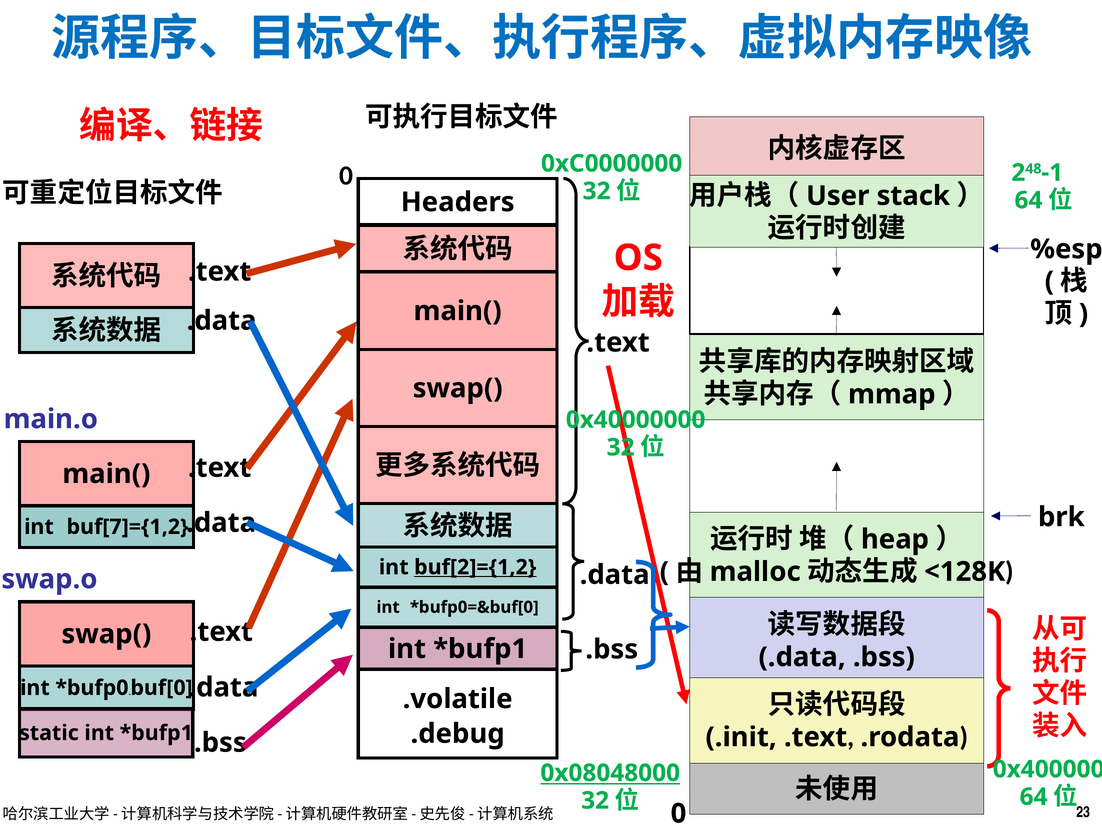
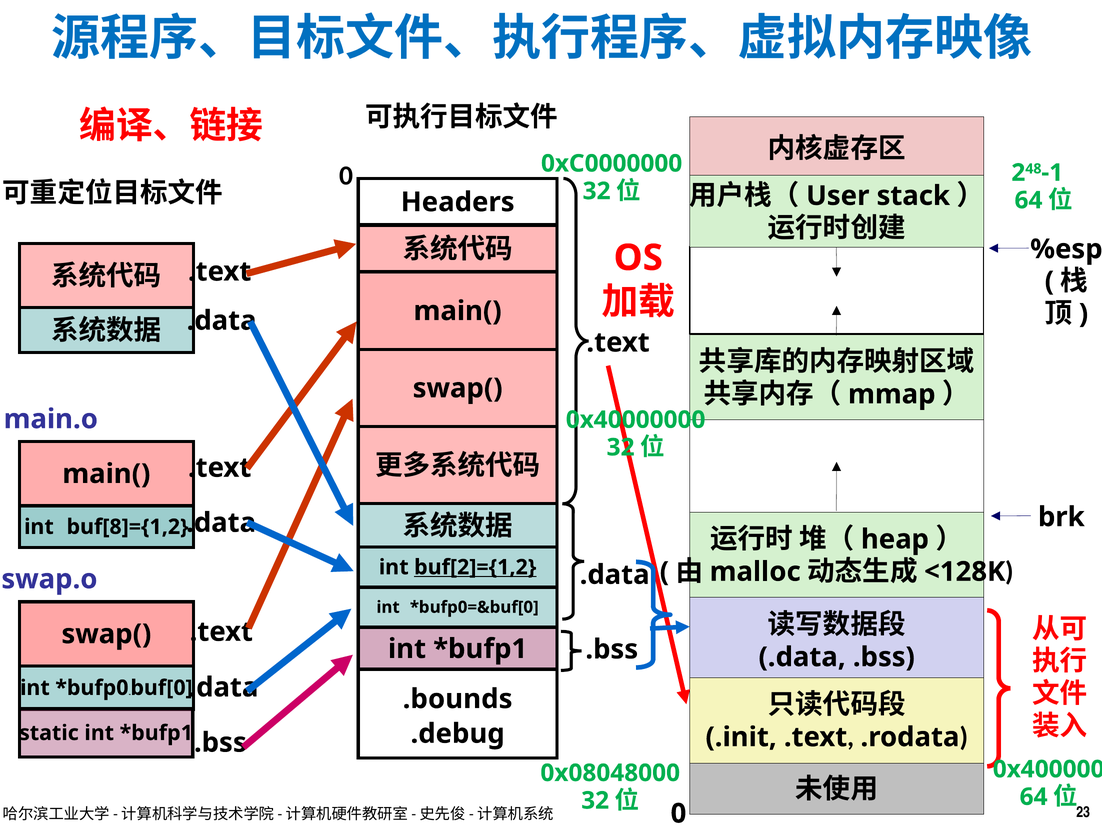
buf[7]={1,2: buf[7]={1,2 -> buf[8]={1,2
.volatile: .volatile -> .bounds
0x08048000 underline: present -> none
